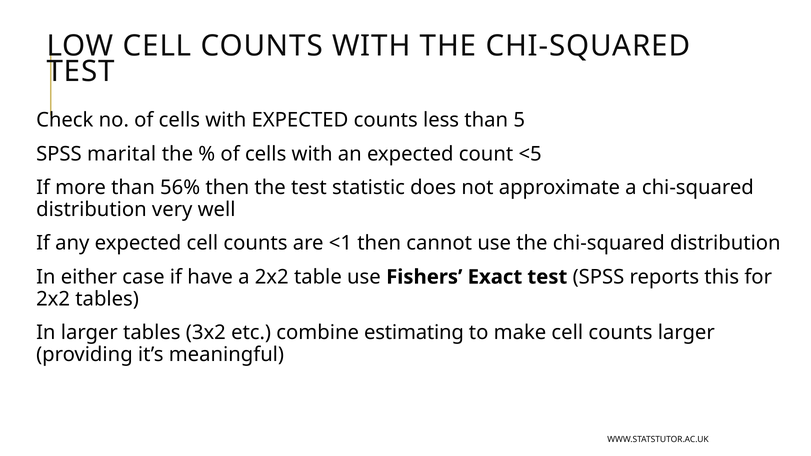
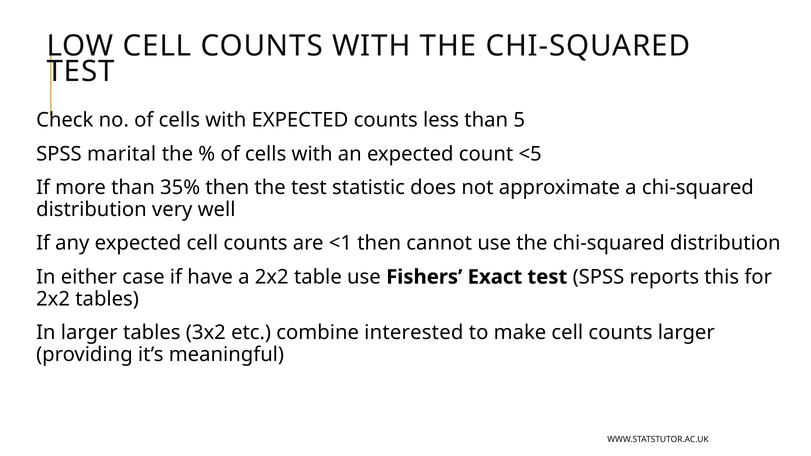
56%: 56% -> 35%
estimating: estimating -> interested
